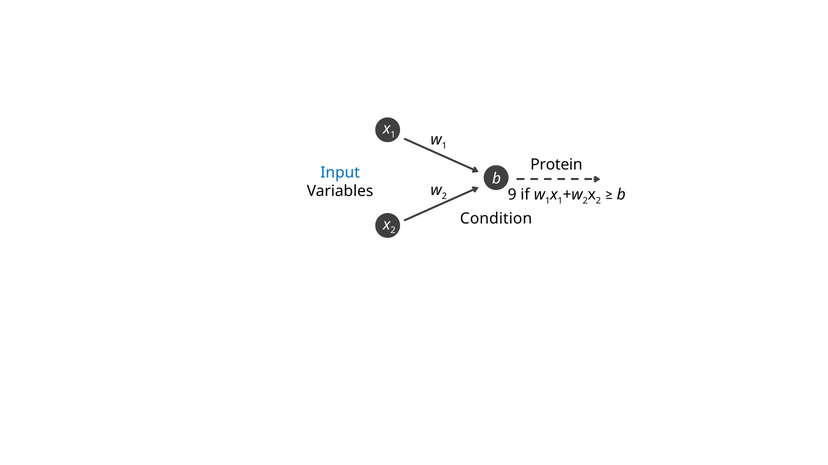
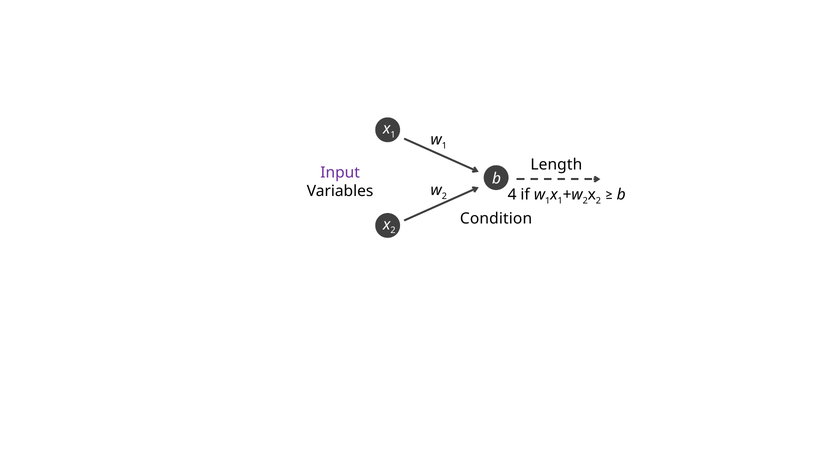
Protein: Protein -> Length
Input colour: blue -> purple
9: 9 -> 4
